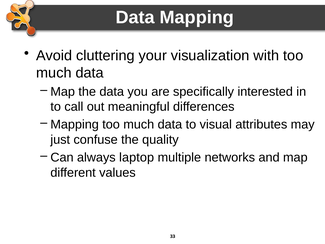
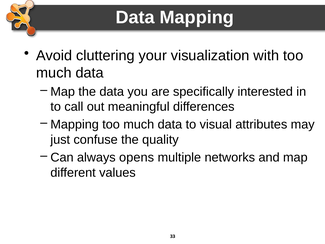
laptop: laptop -> opens
